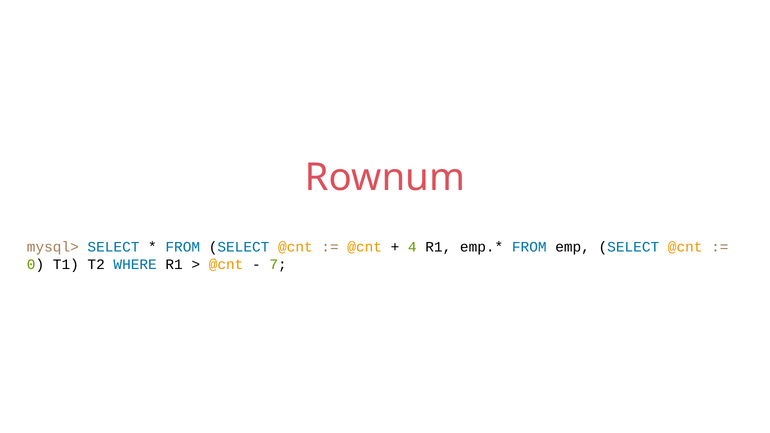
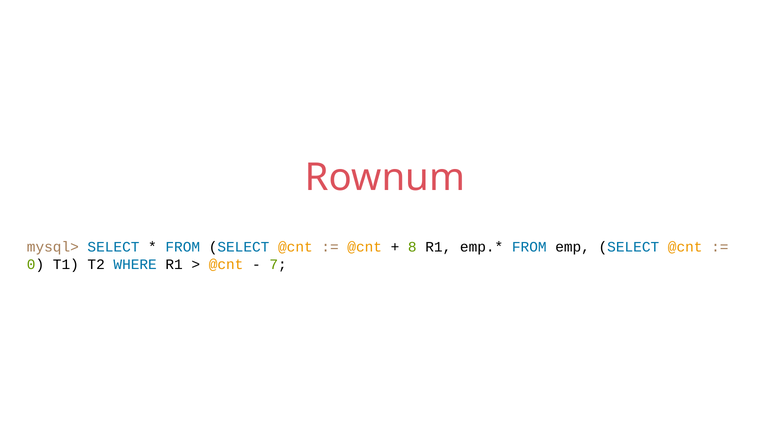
4: 4 -> 8
